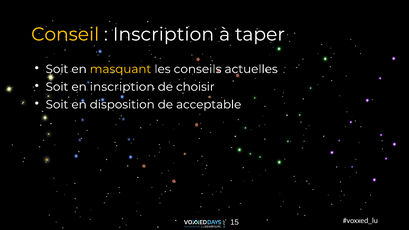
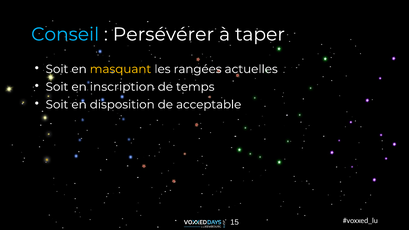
Conseil colour: yellow -> light blue
Inscription at (163, 34): Inscription -> Persévérer
conseils: conseils -> rangées
choisir: choisir -> temps
